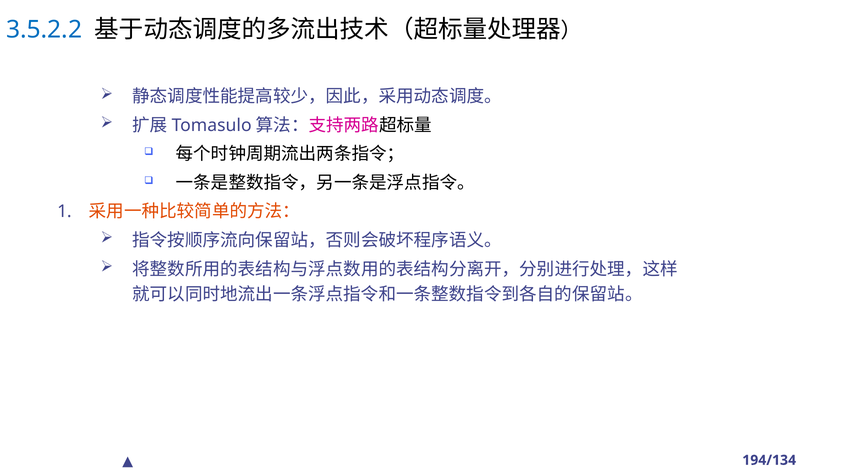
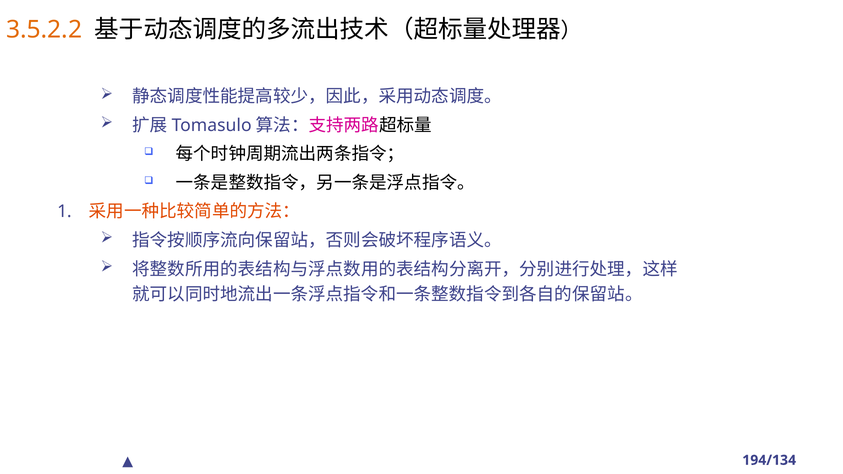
3.5.2.2 colour: blue -> orange
